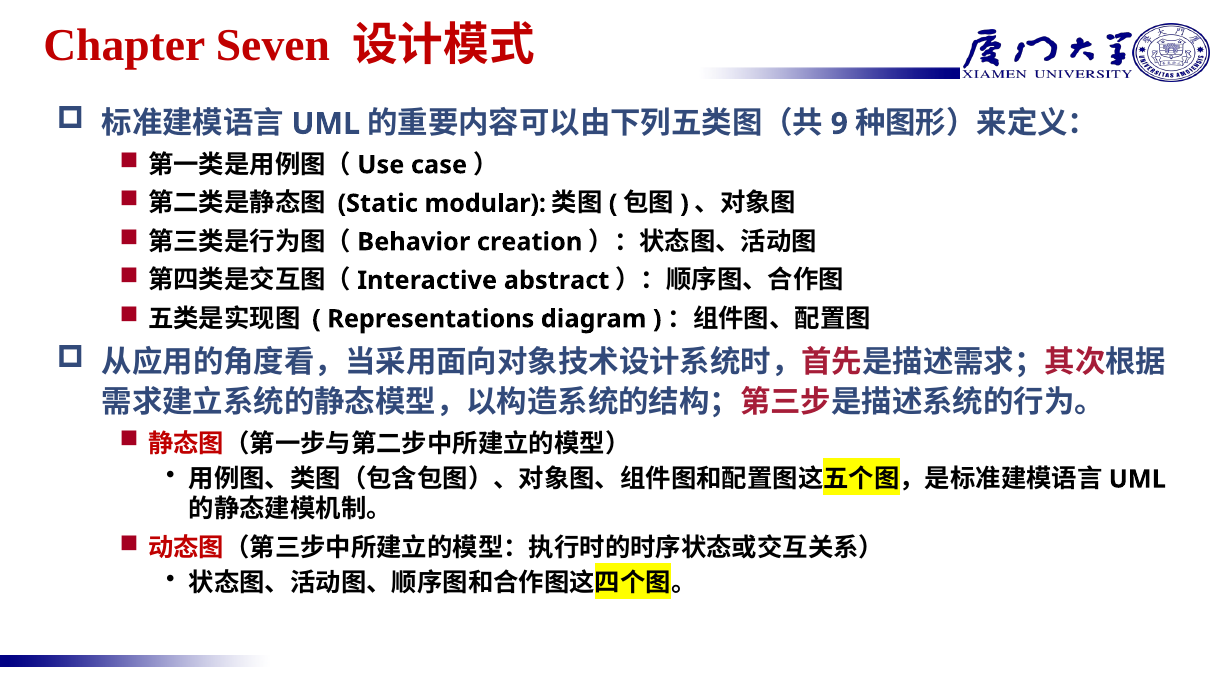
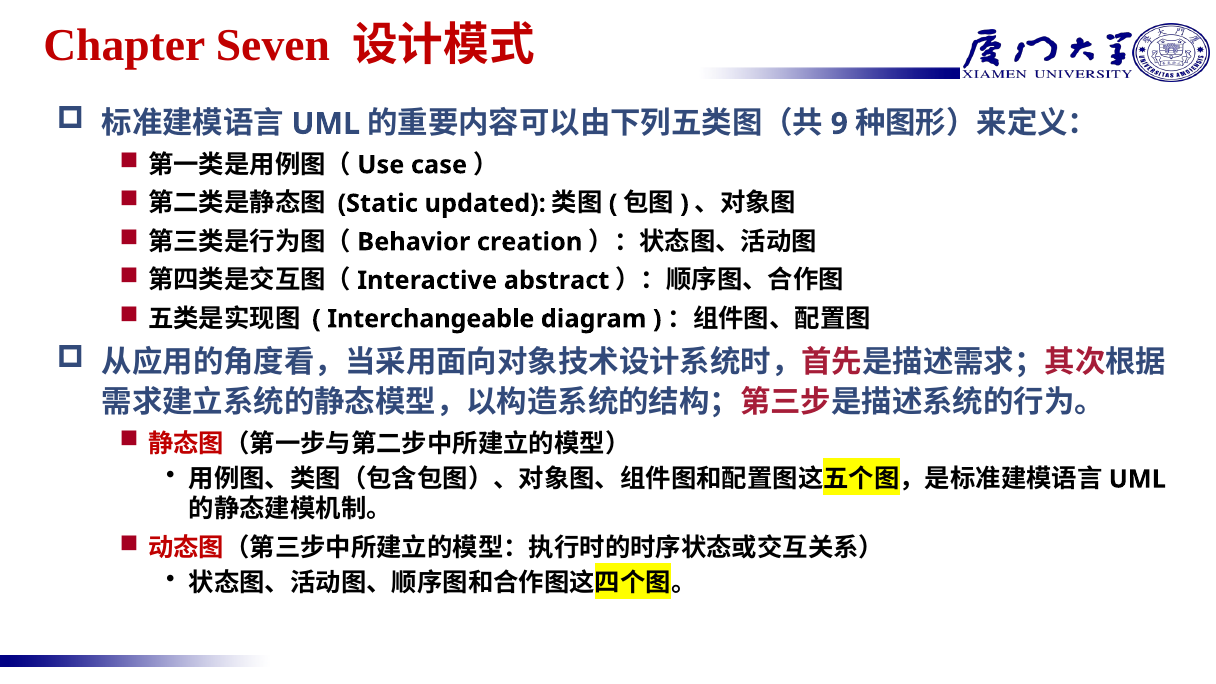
modular: modular -> updated
Representations: Representations -> Interchangeable
